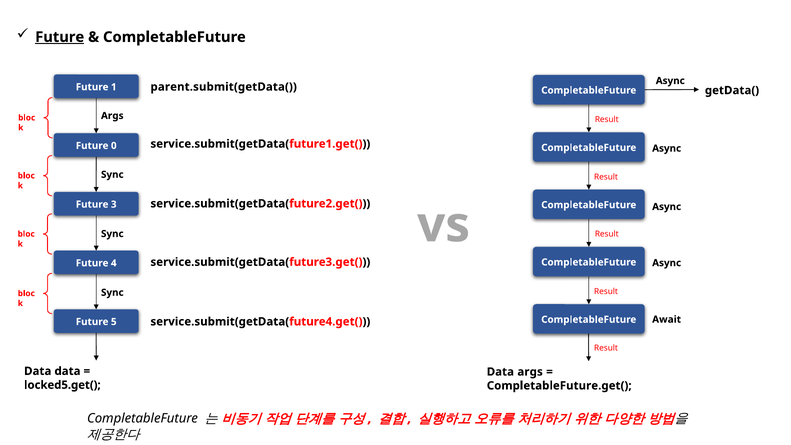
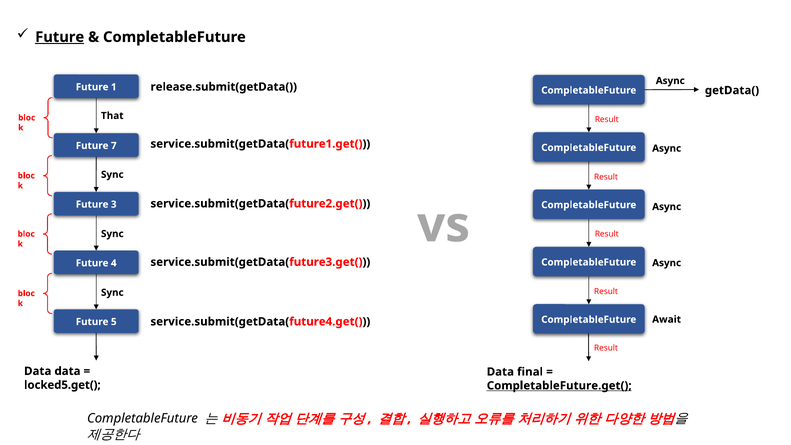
parent.submit(getData(: parent.submit(getData( -> release.submit(getData(
Args at (112, 116): Args -> That
0: 0 -> 7
Data args: args -> final
CompletableFuture.get( underline: none -> present
